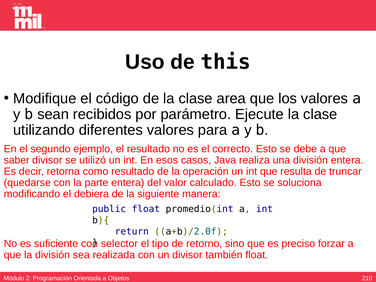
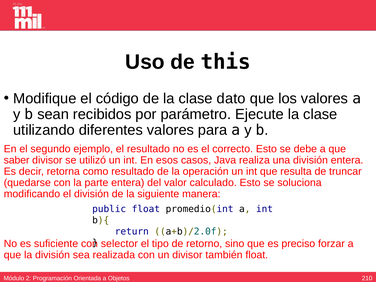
area: area -> dato
el debiera: debiera -> división
